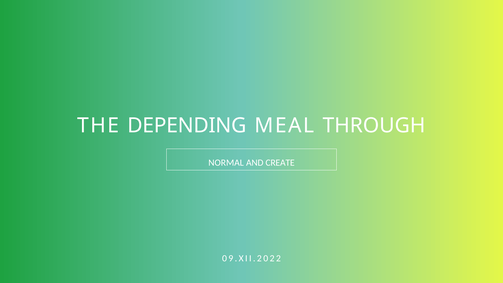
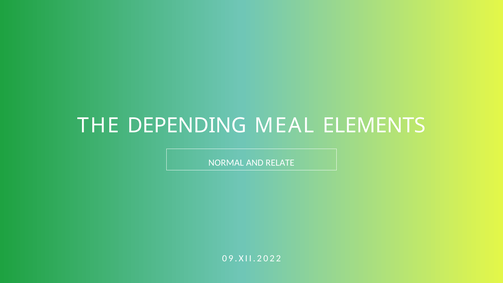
THROUGH: THROUGH -> ELEMENTS
CREATE: CREATE -> RELATE
